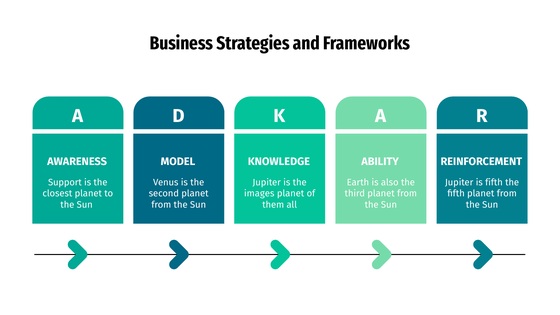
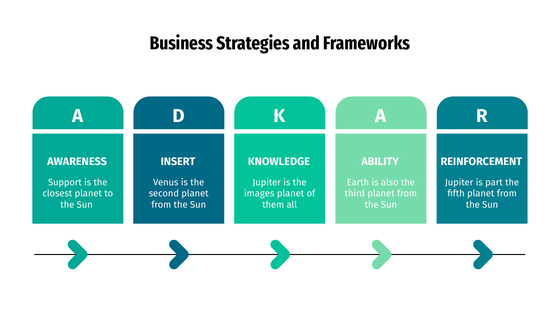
MODEL: MODEL -> INSERT
is fifth: fifth -> part
